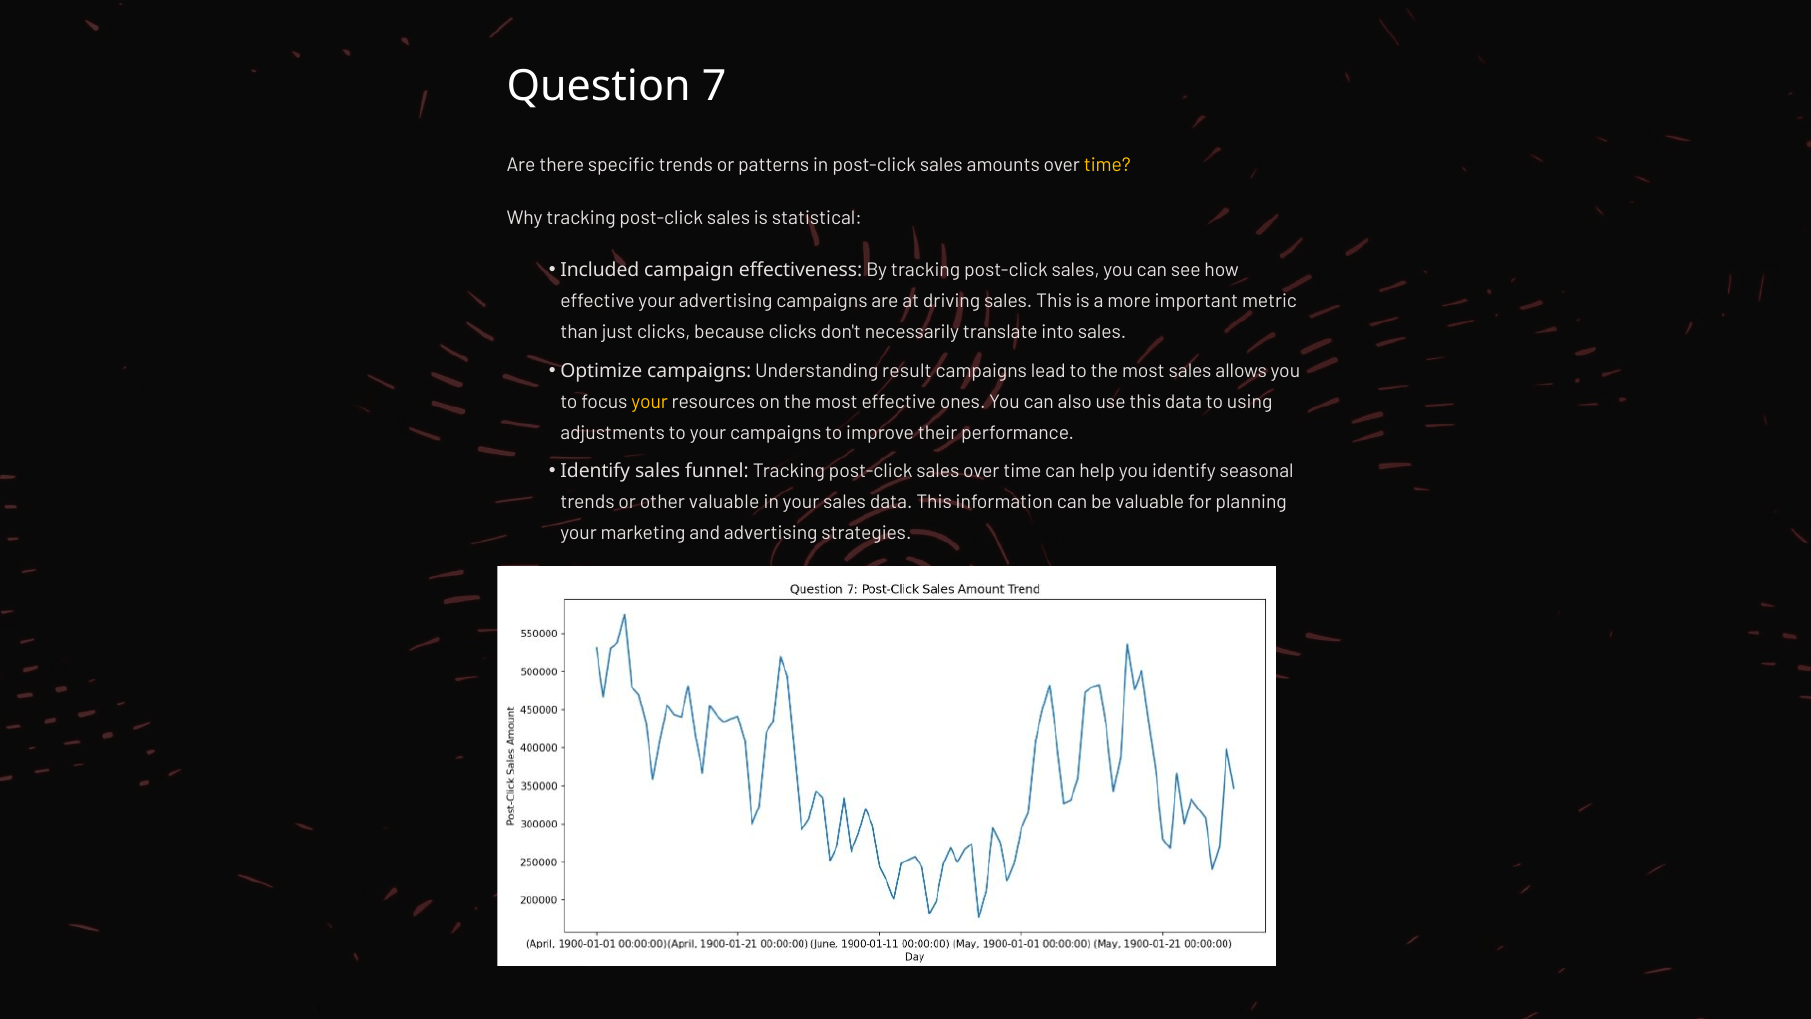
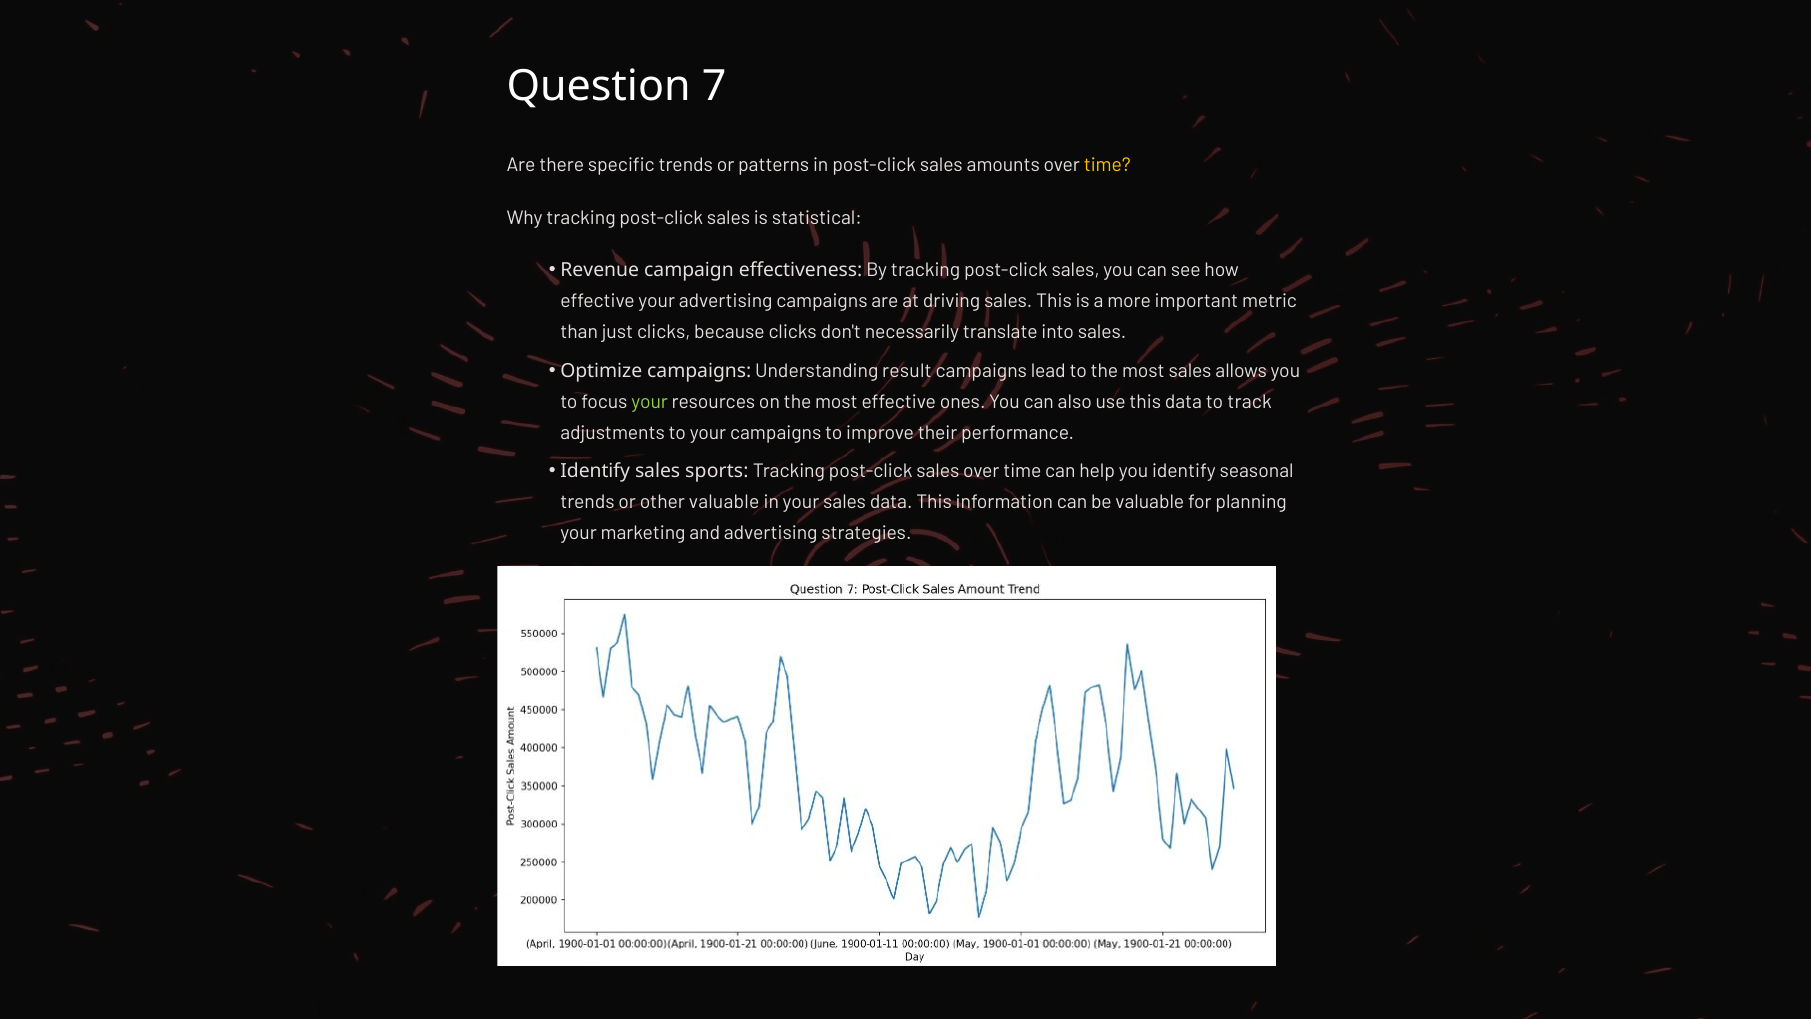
Included: Included -> Revenue
your at (650, 402) colour: yellow -> light green
using: using -> track
funnel: funnel -> sports
